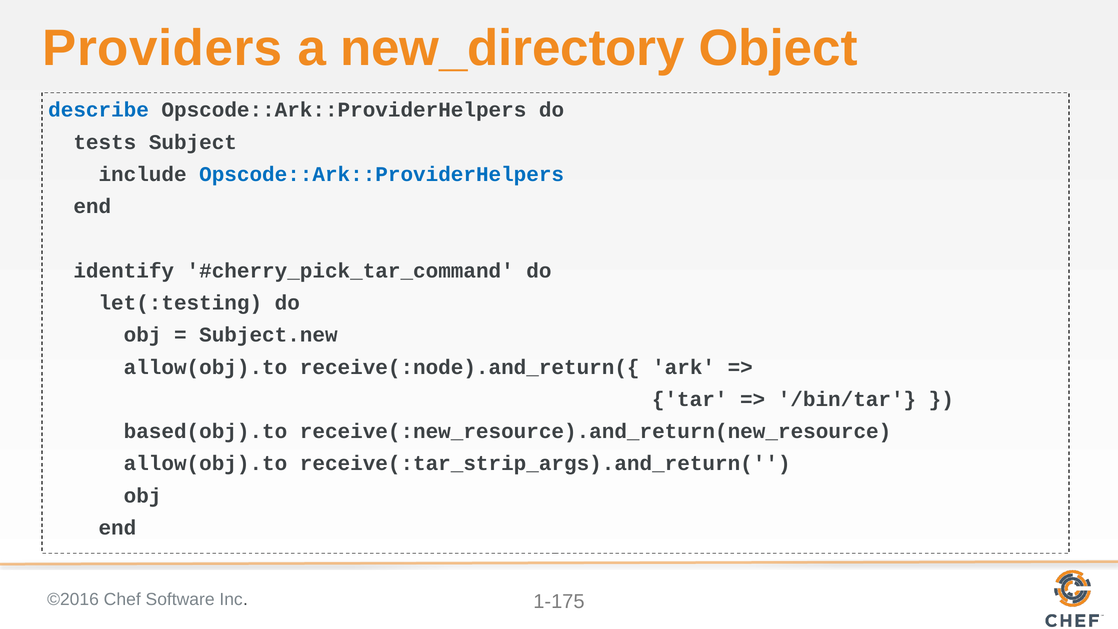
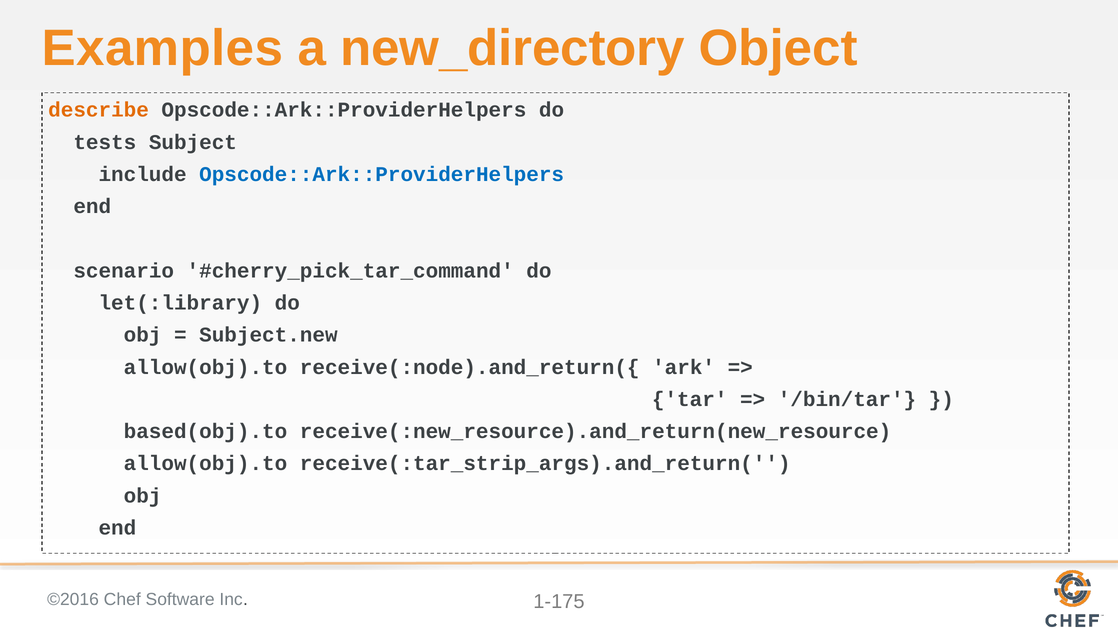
Providers: Providers -> Examples
describe colour: blue -> orange
identify: identify -> scenario
let(:testing: let(:testing -> let(:library
